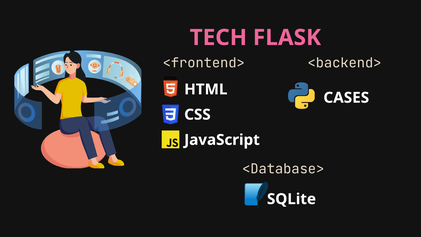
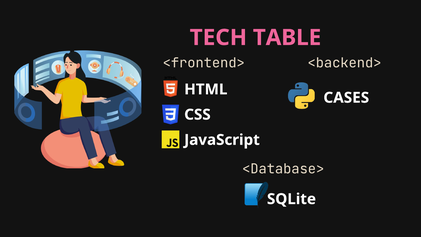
FLASK: FLASK -> TABLE
